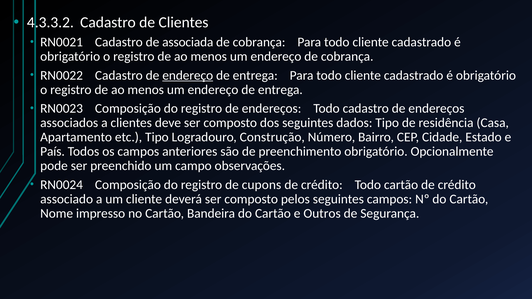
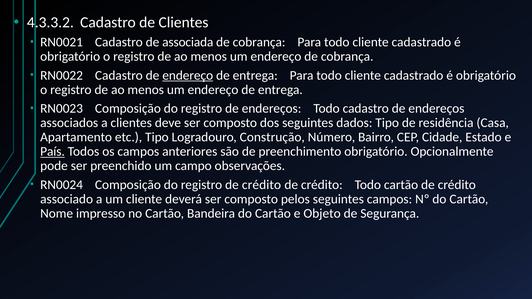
País underline: none -> present
registro de cupons: cupons -> crédito
Outros: Outros -> Objeto
